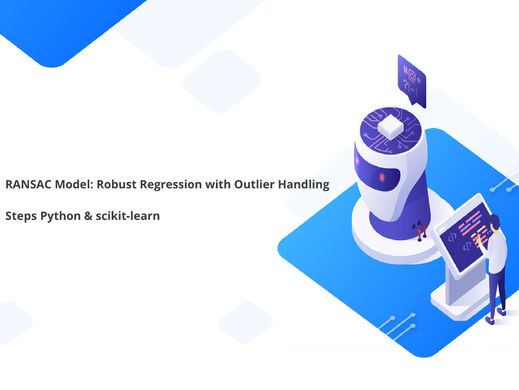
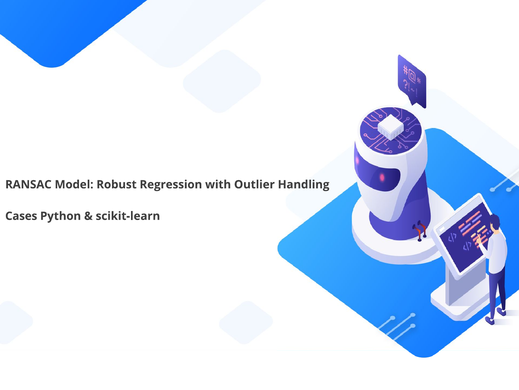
Steps: Steps -> Cases
